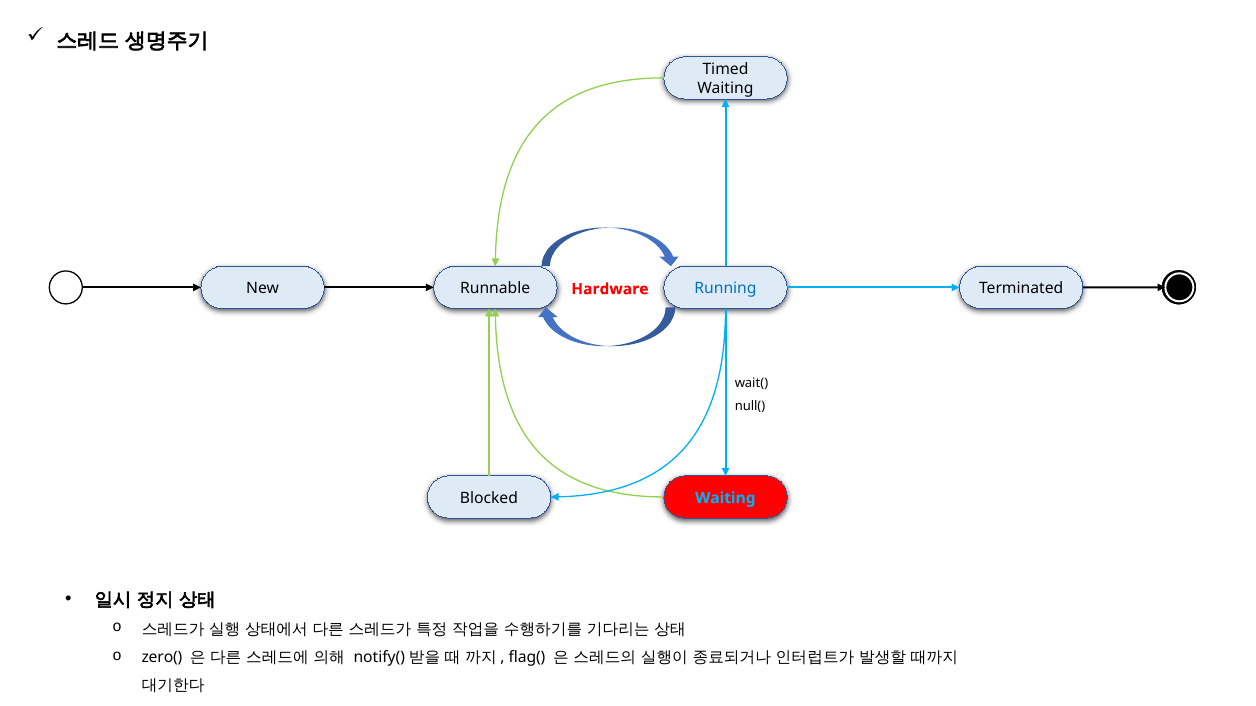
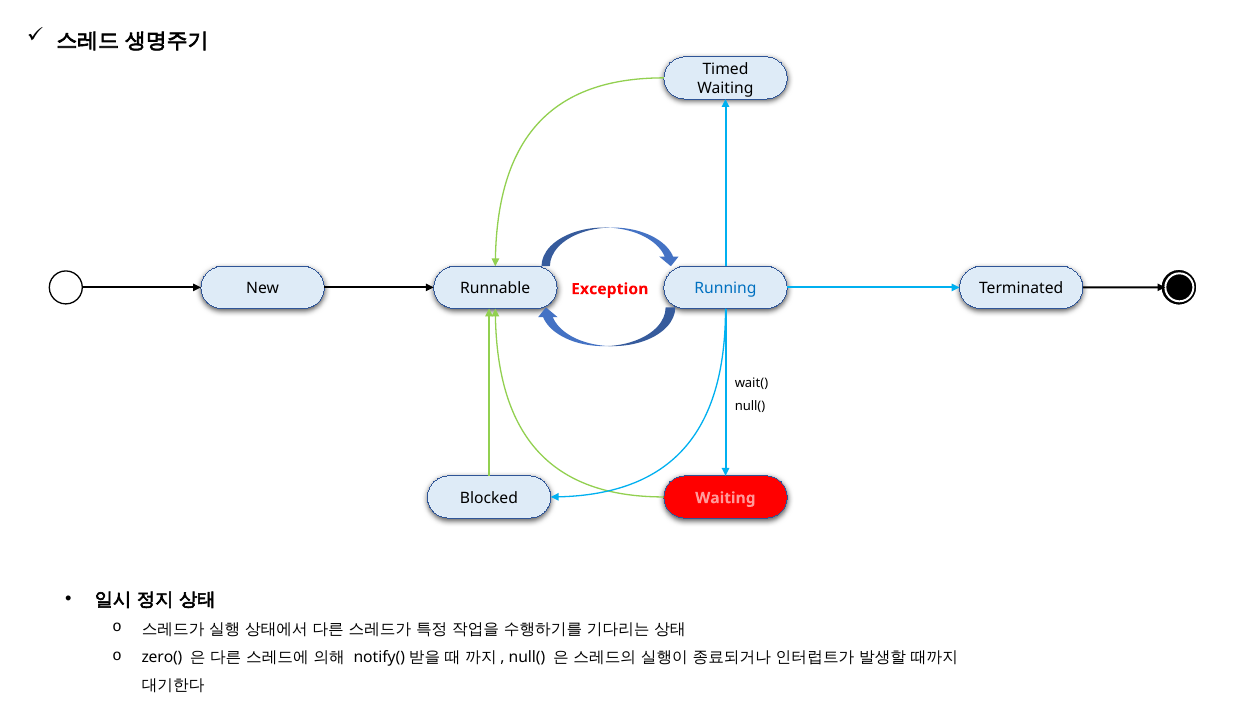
Hardware: Hardware -> Exception
Waiting at (725, 498) colour: light blue -> pink
flag( at (527, 658): flag( -> null(
